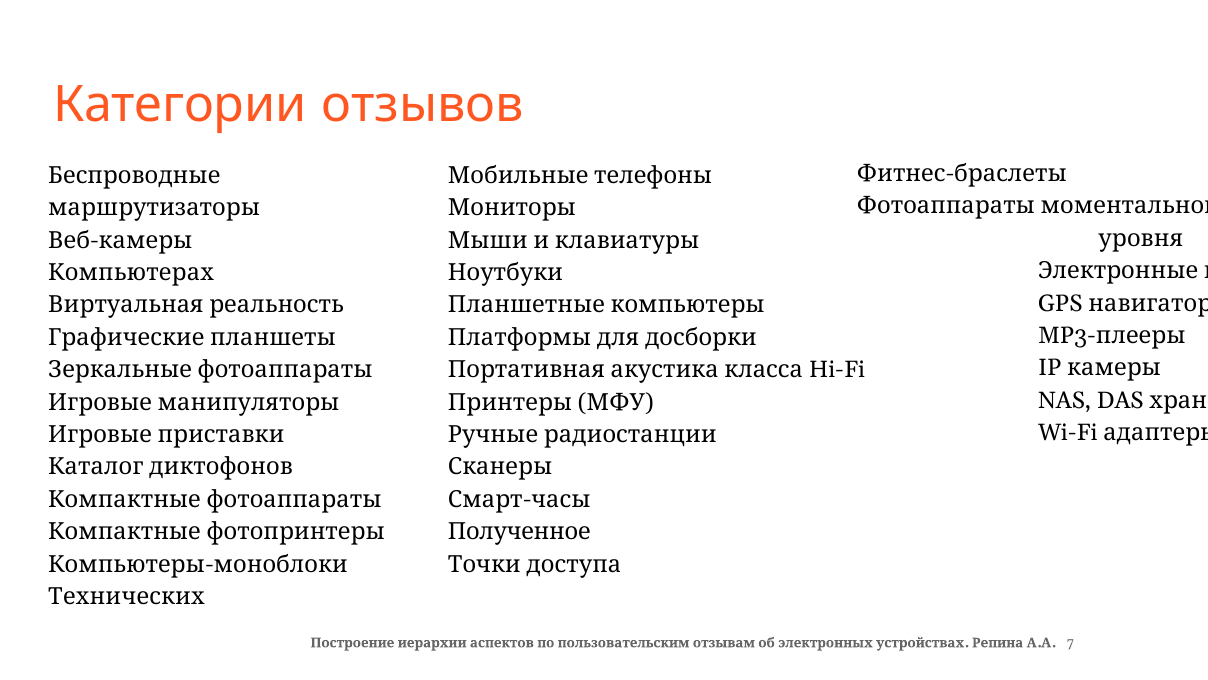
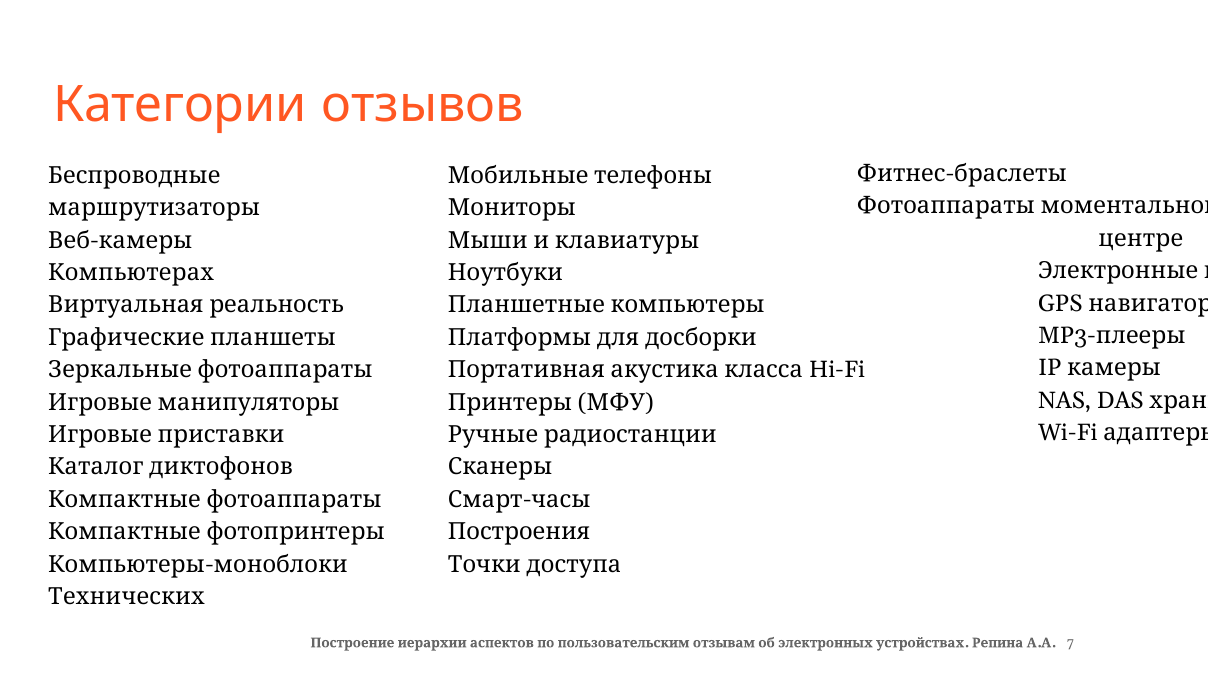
уровня: уровня -> центре
Полученное: Полученное -> Построения
